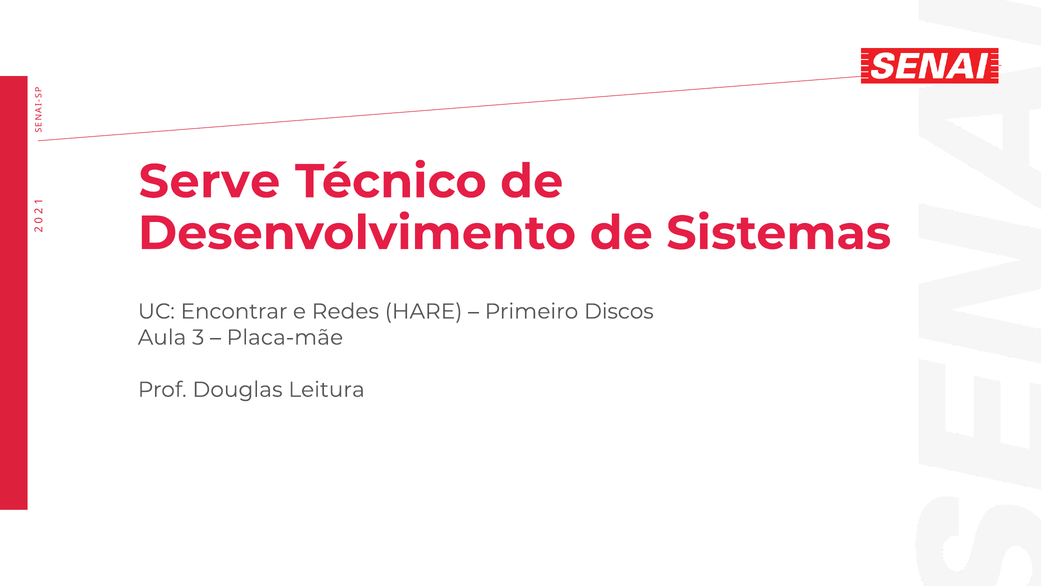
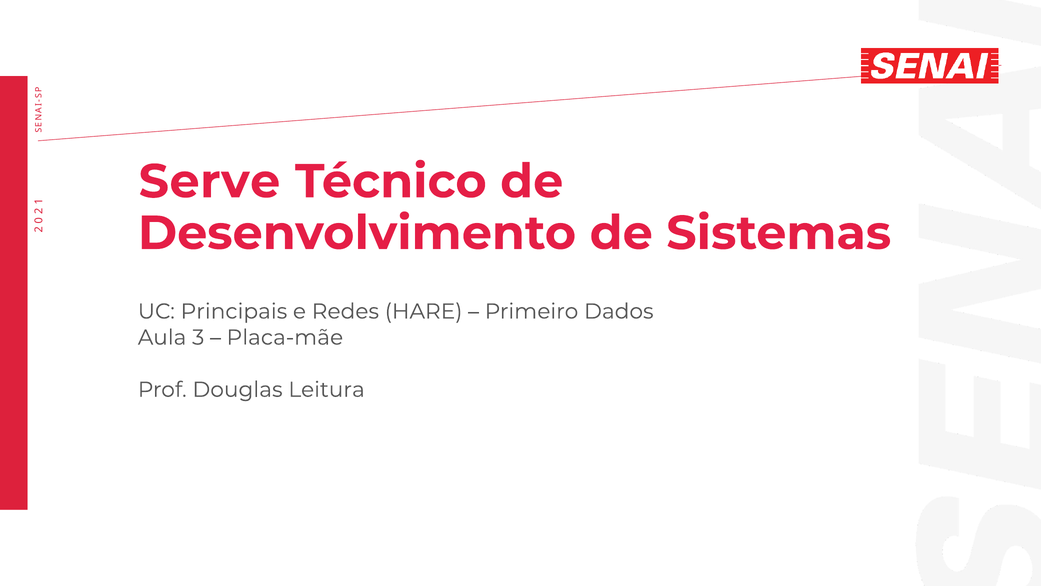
Encontrar: Encontrar -> Principais
Discos: Discos -> Dados
